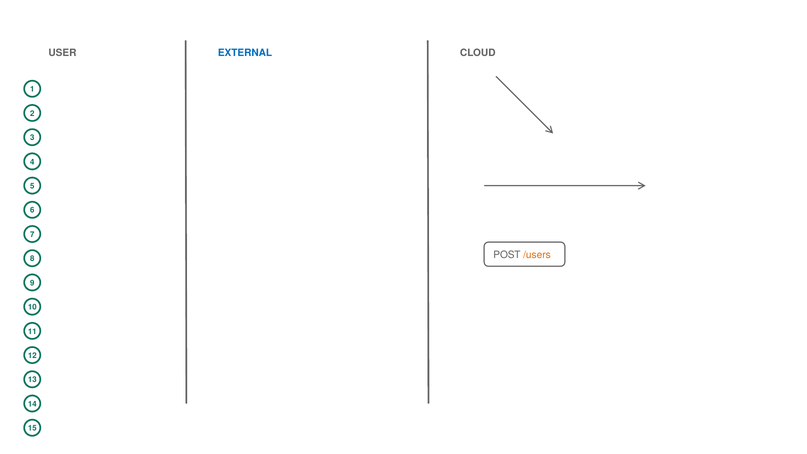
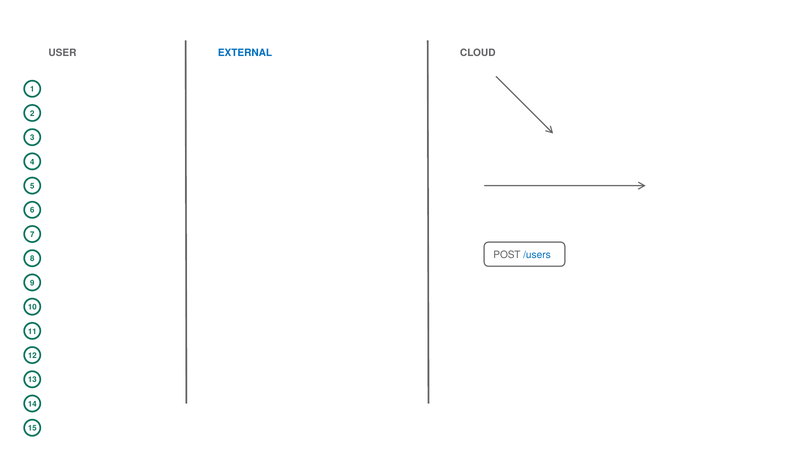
/users colour: orange -> blue
